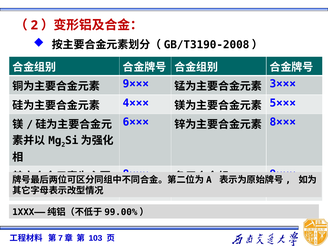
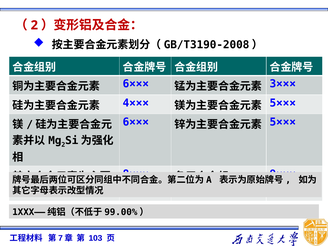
9××× at (136, 84): 9××× -> 6×××
8××× at (283, 122): 8××× -> 5×××
